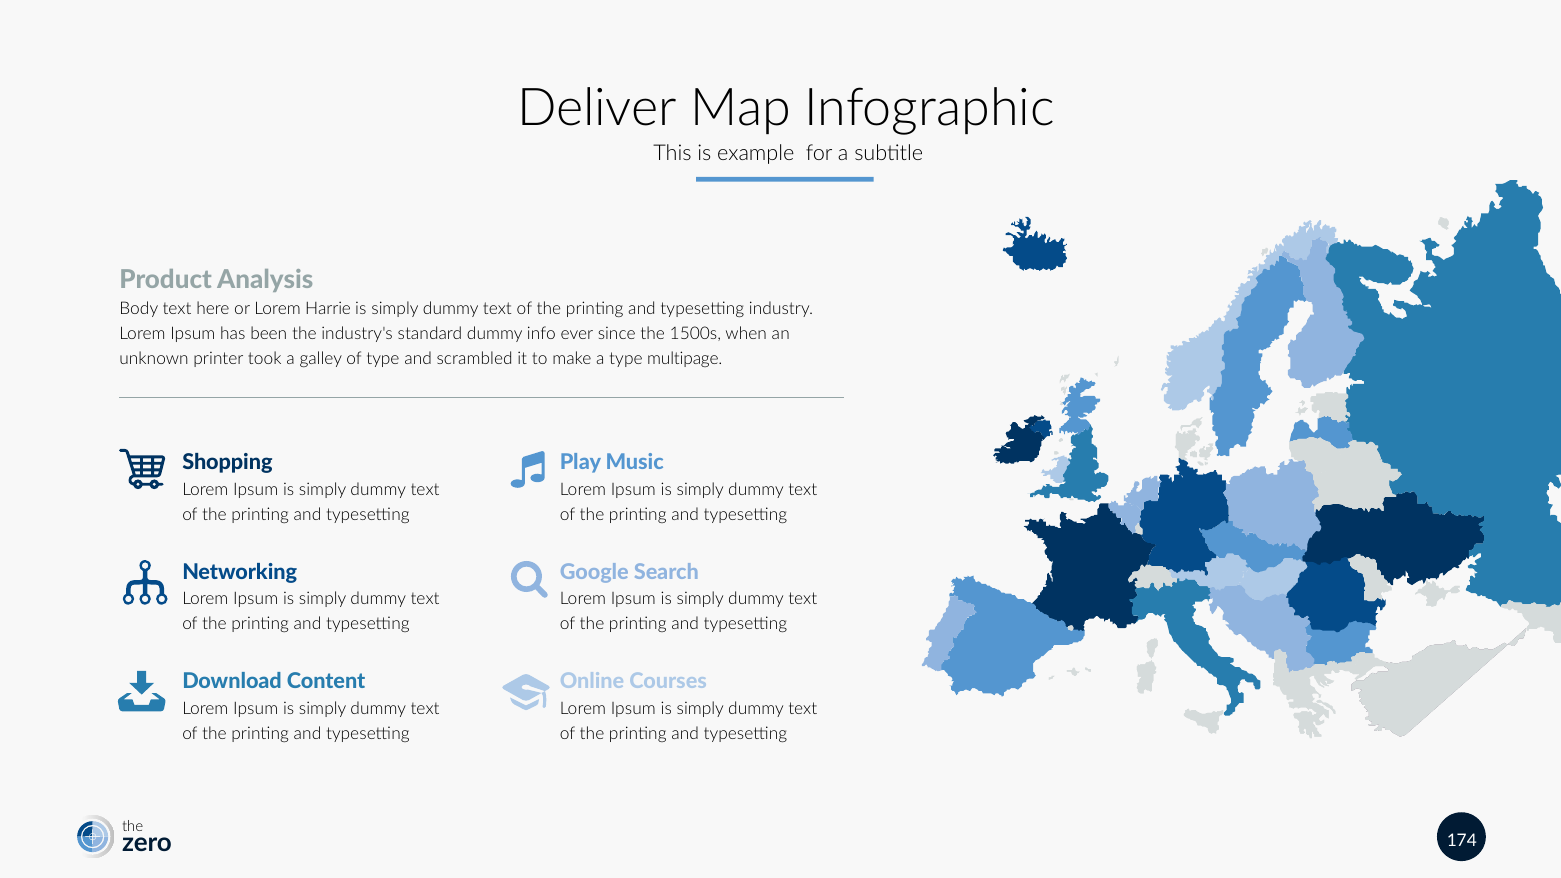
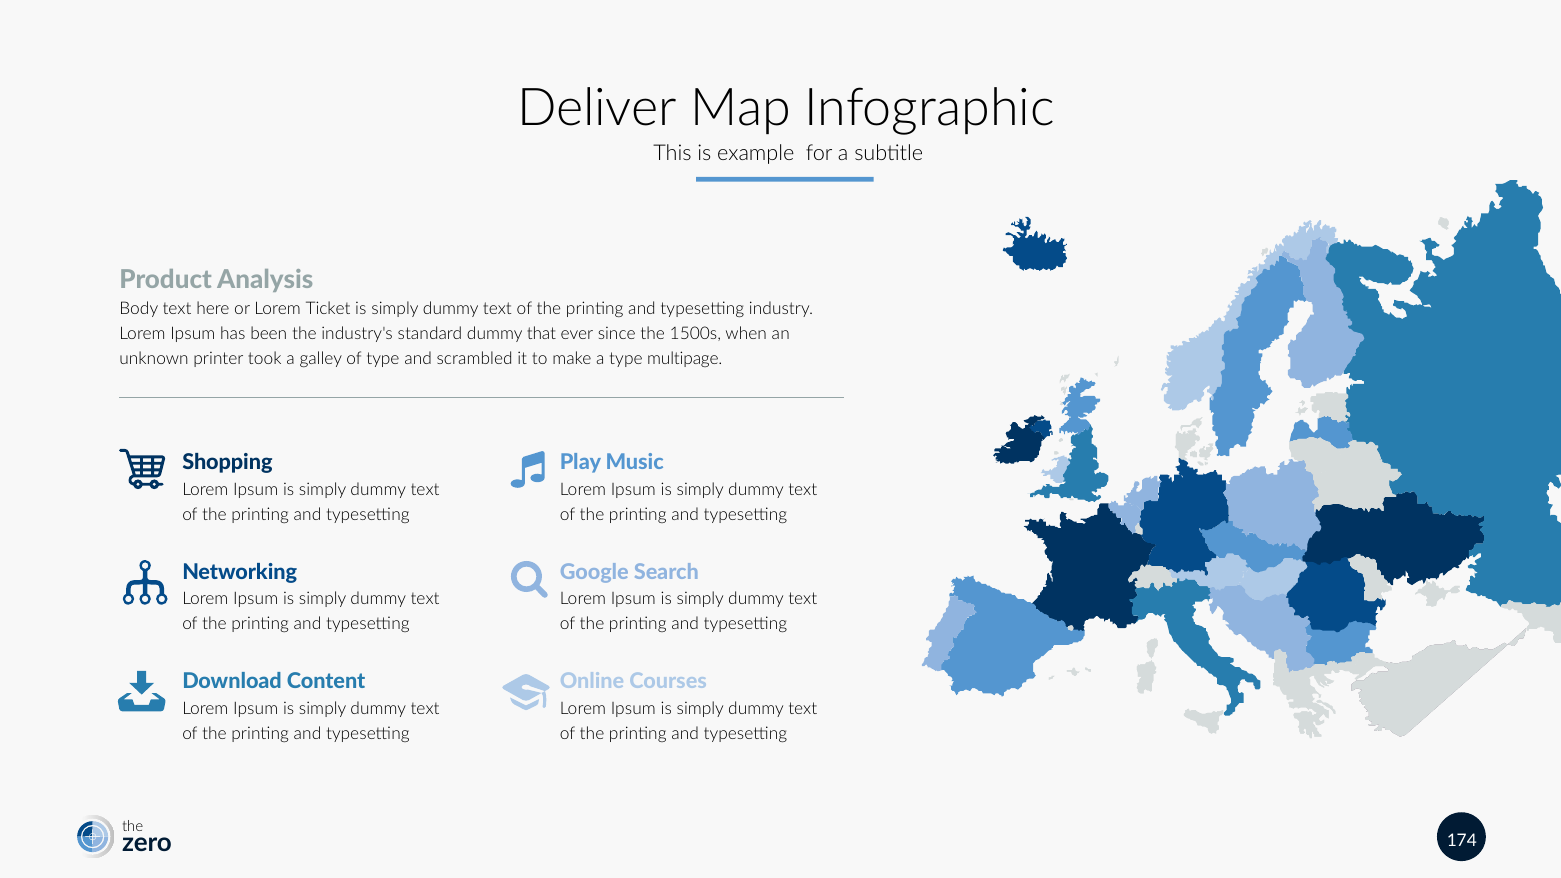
Harrie: Harrie -> Ticket
info: info -> that
